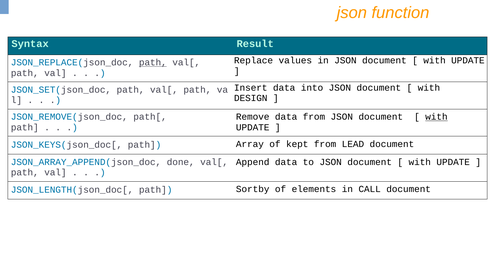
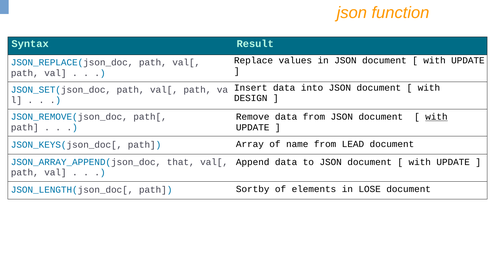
path at (153, 63) underline: present -> none
kept: kept -> name
done: done -> that
CALL: CALL -> LOSE
